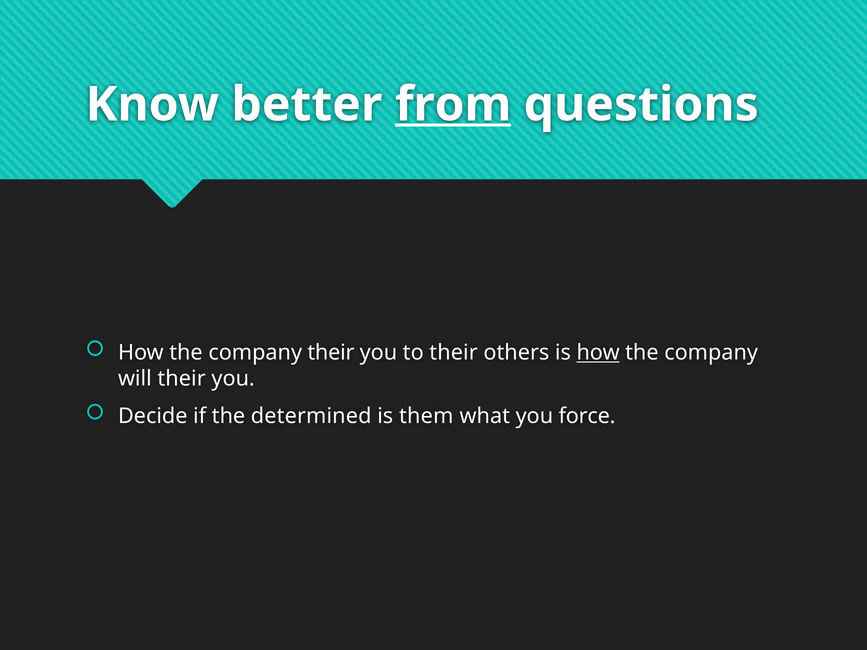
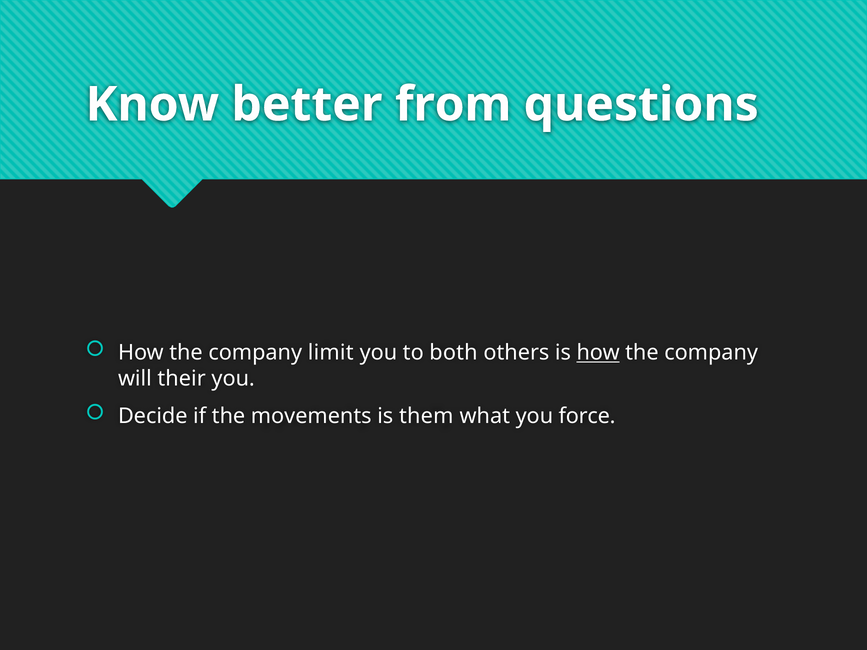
from underline: present -> none
company their: their -> limit
to their: their -> both
determined: determined -> movements
